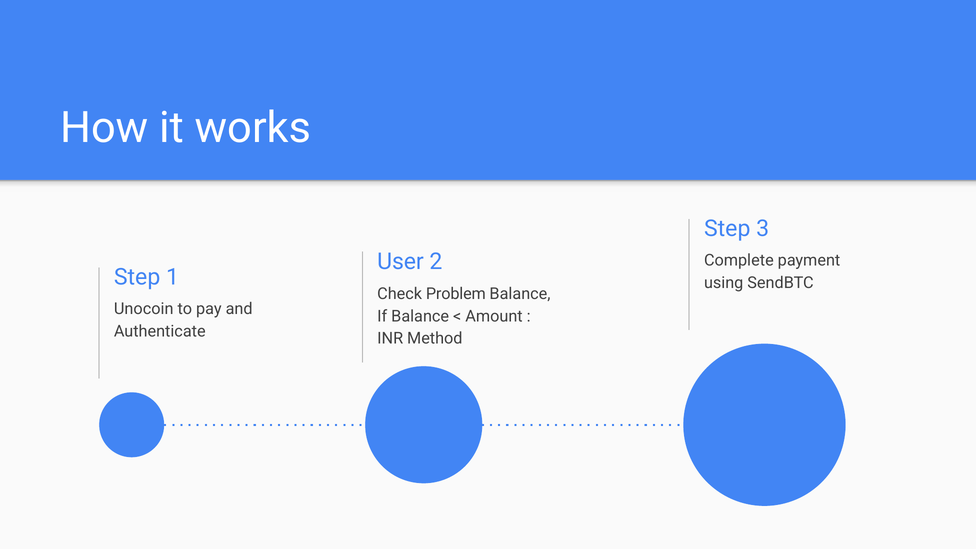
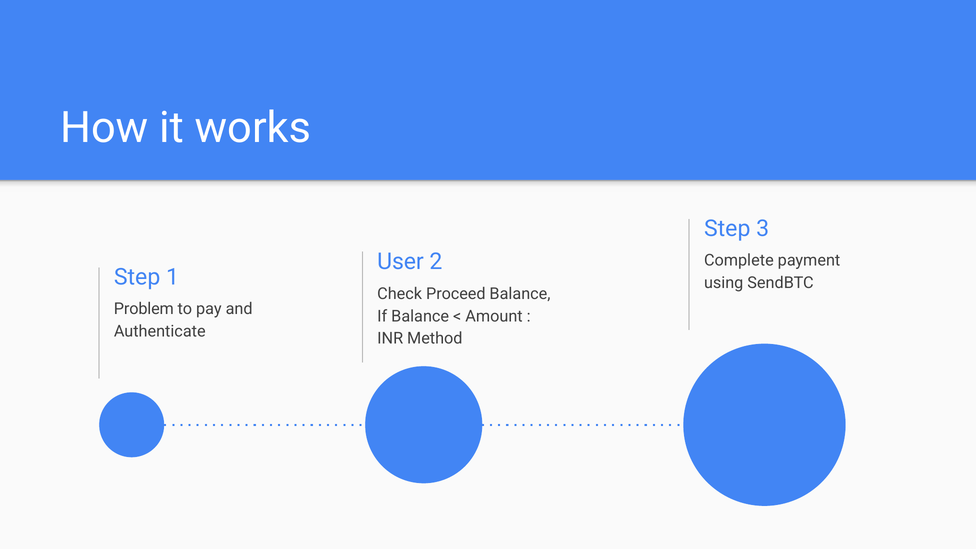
Problem: Problem -> Proceed
Unocoin: Unocoin -> Problem
